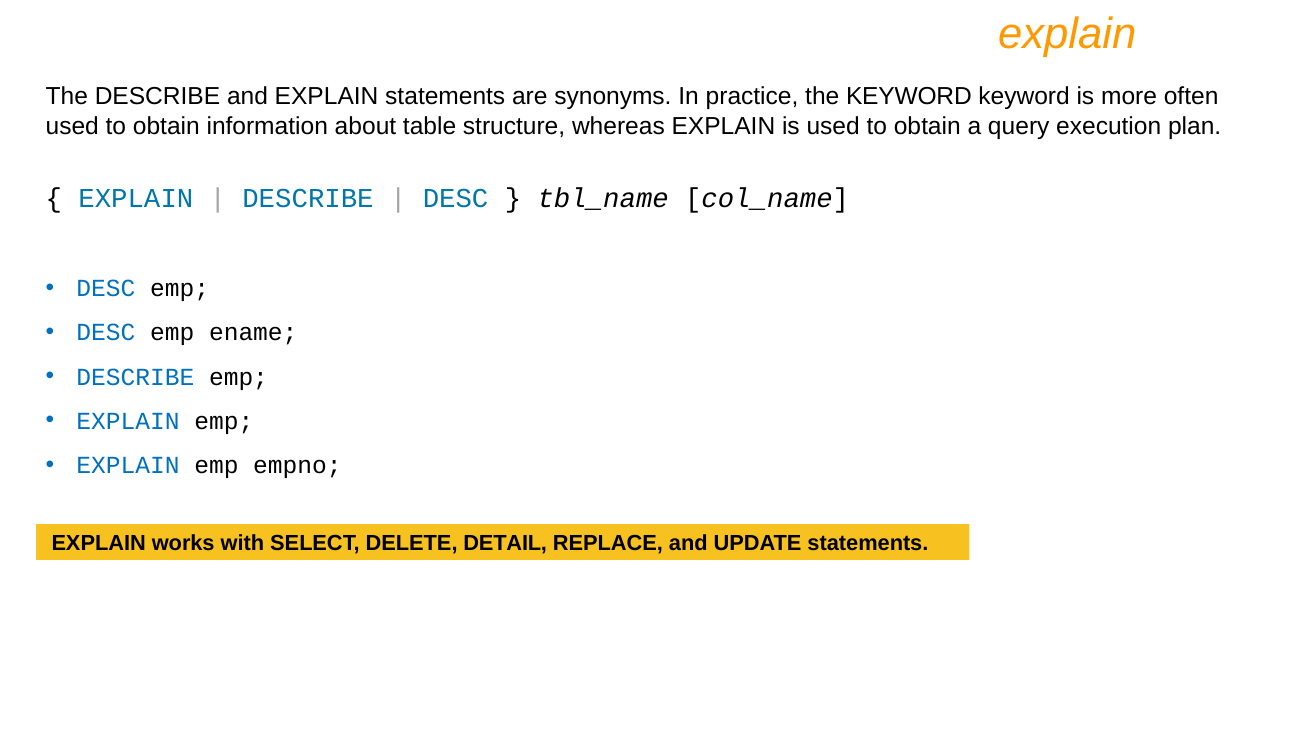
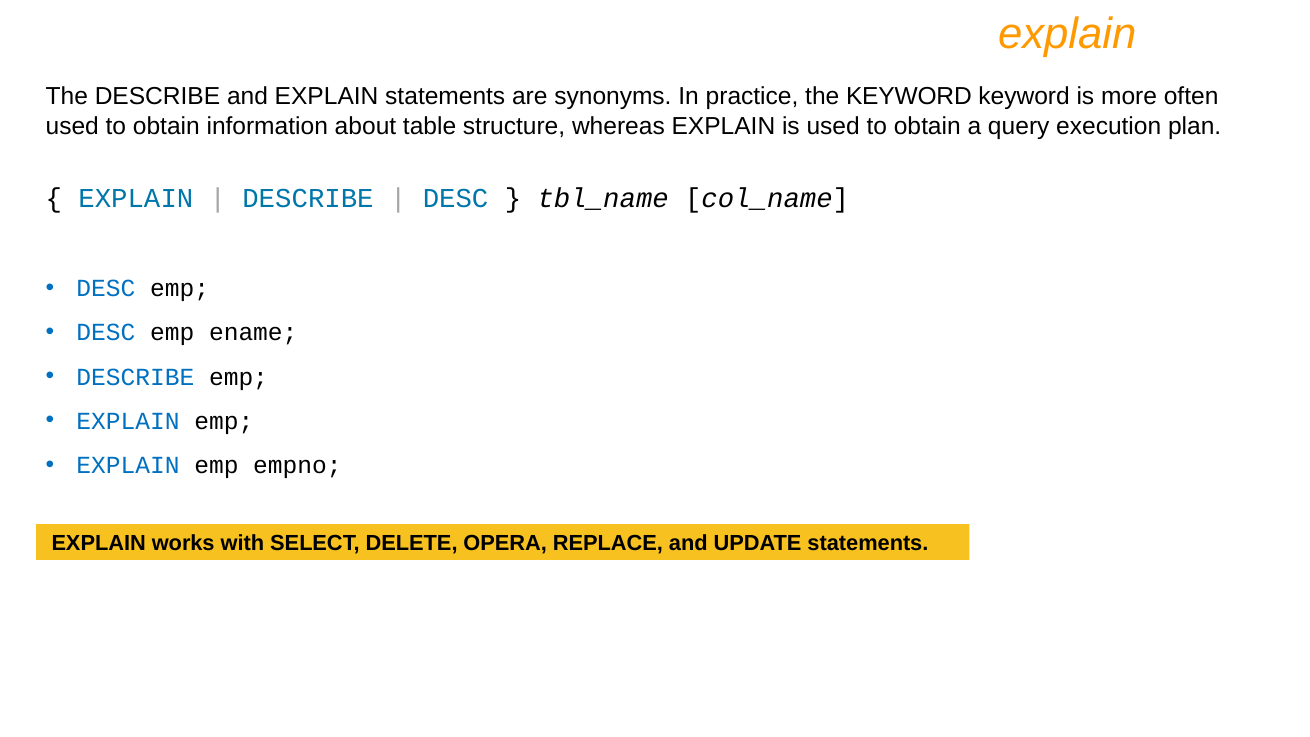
DETAIL: DETAIL -> OPERA
